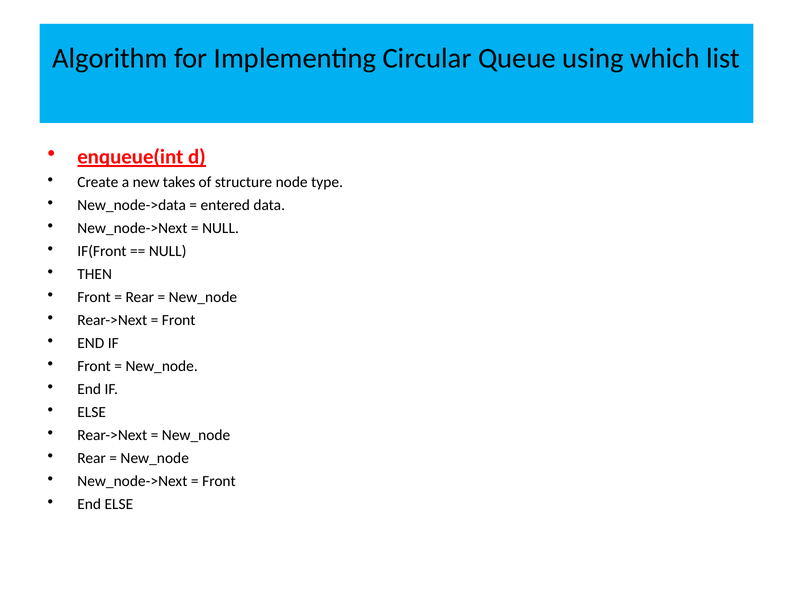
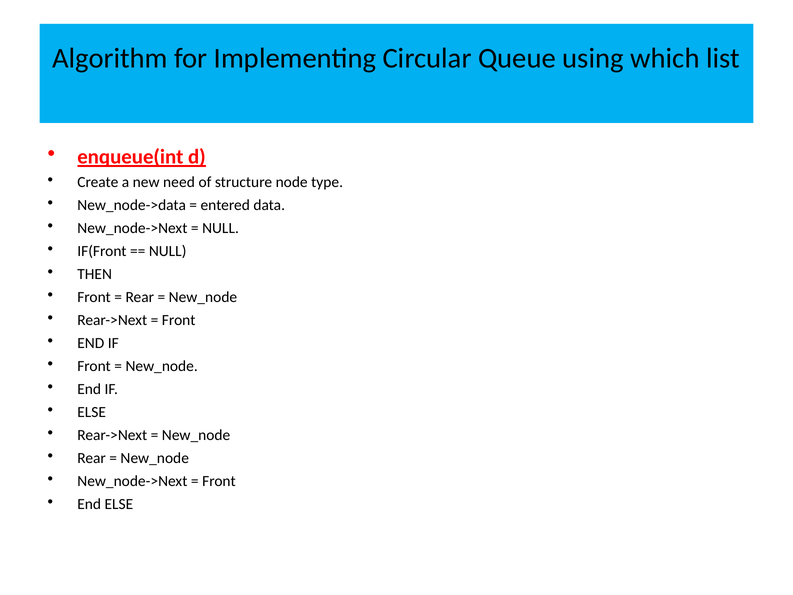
takes: takes -> need
